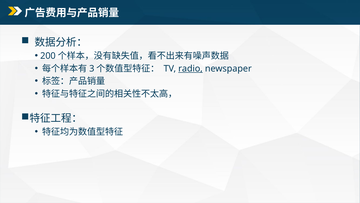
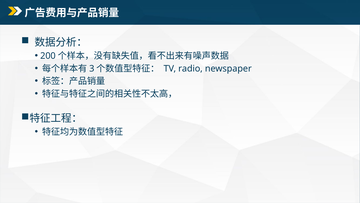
radio underline: present -> none
